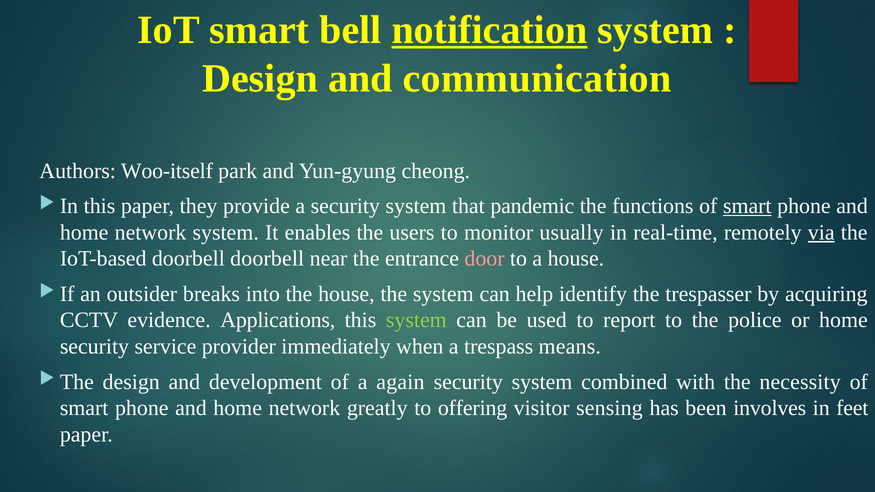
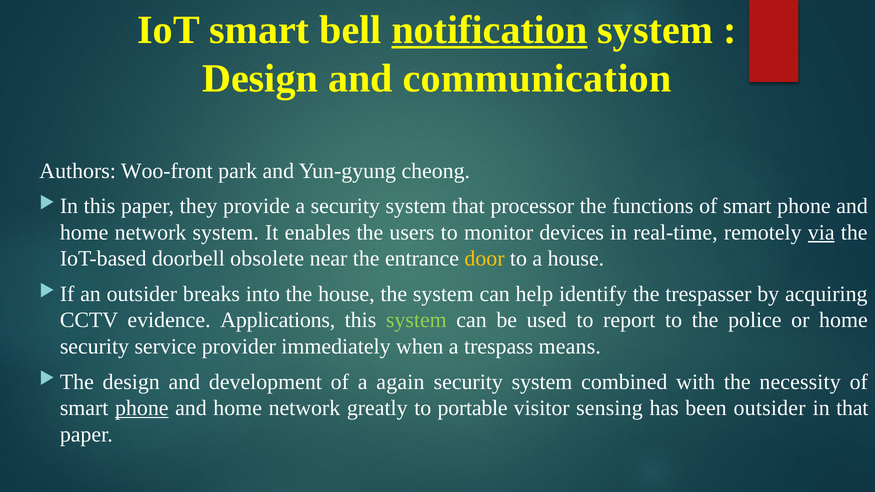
Woo-itself: Woo-itself -> Woo-front
pandemic: pandemic -> processor
smart at (747, 206) underline: present -> none
usually: usually -> devices
doorbell doorbell: doorbell -> obsolete
door colour: pink -> yellow
phone at (142, 408) underline: none -> present
offering: offering -> portable
been involves: involves -> outsider
in feet: feet -> that
